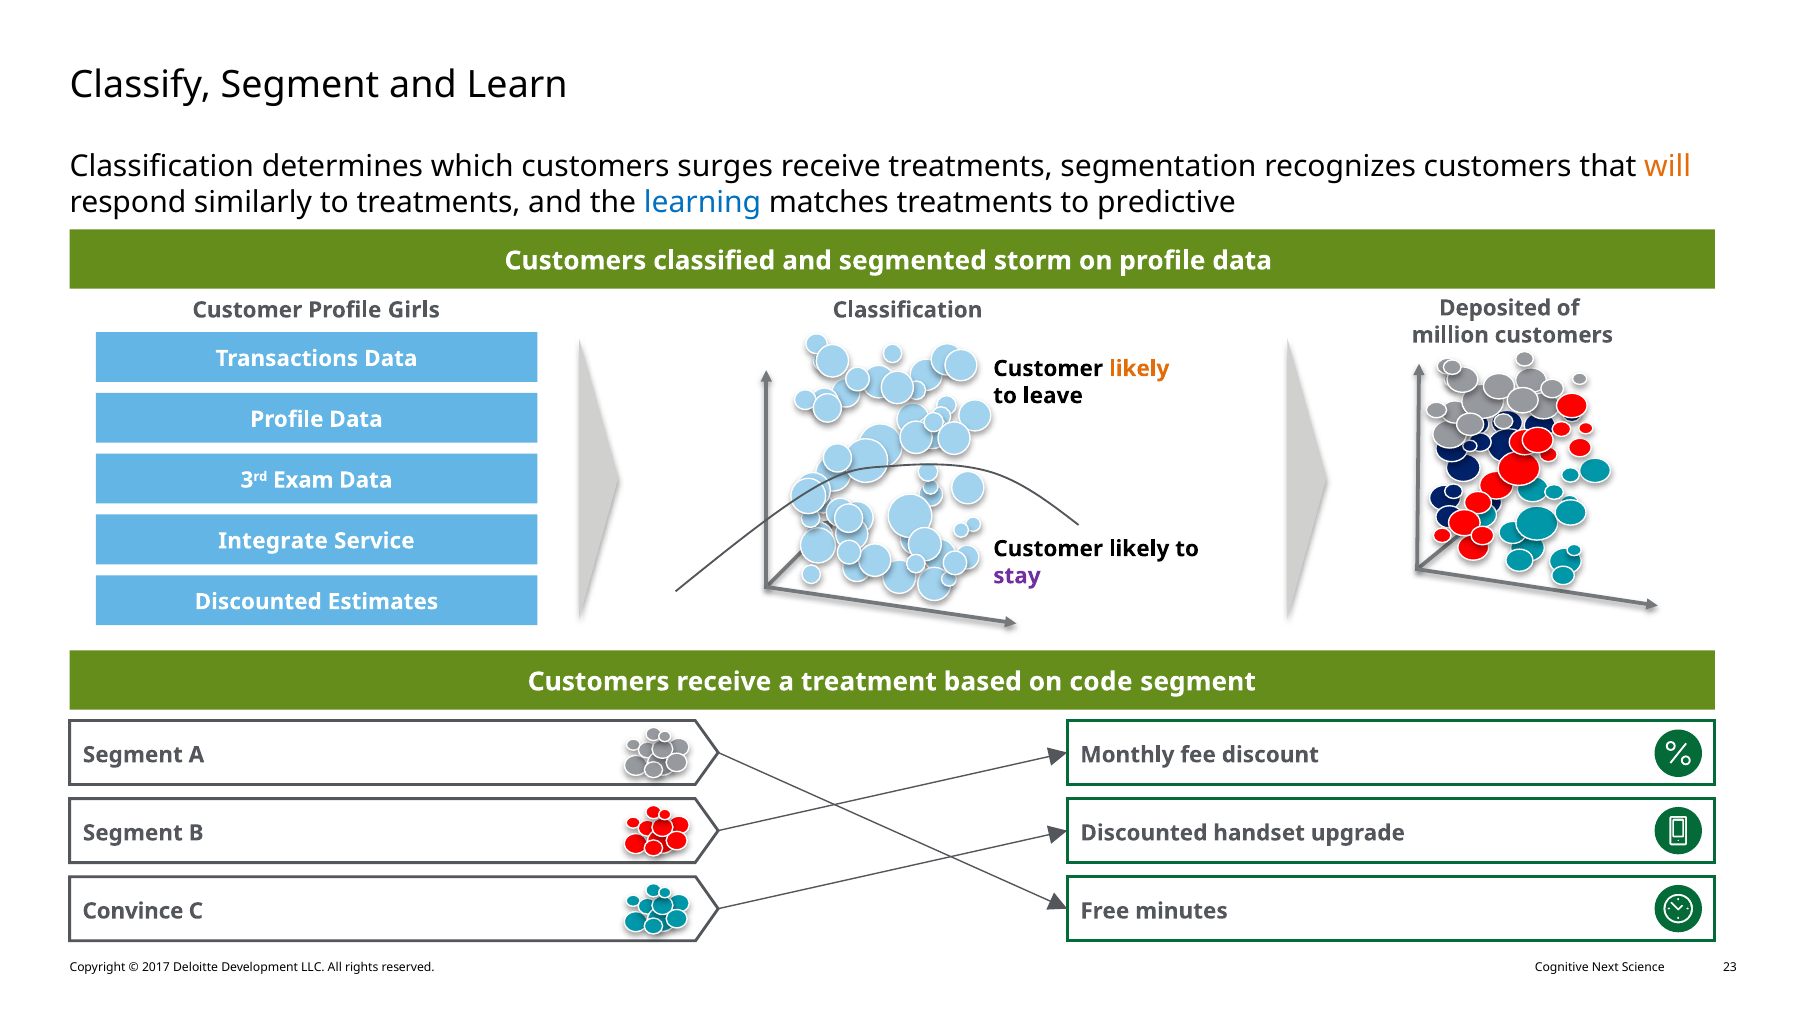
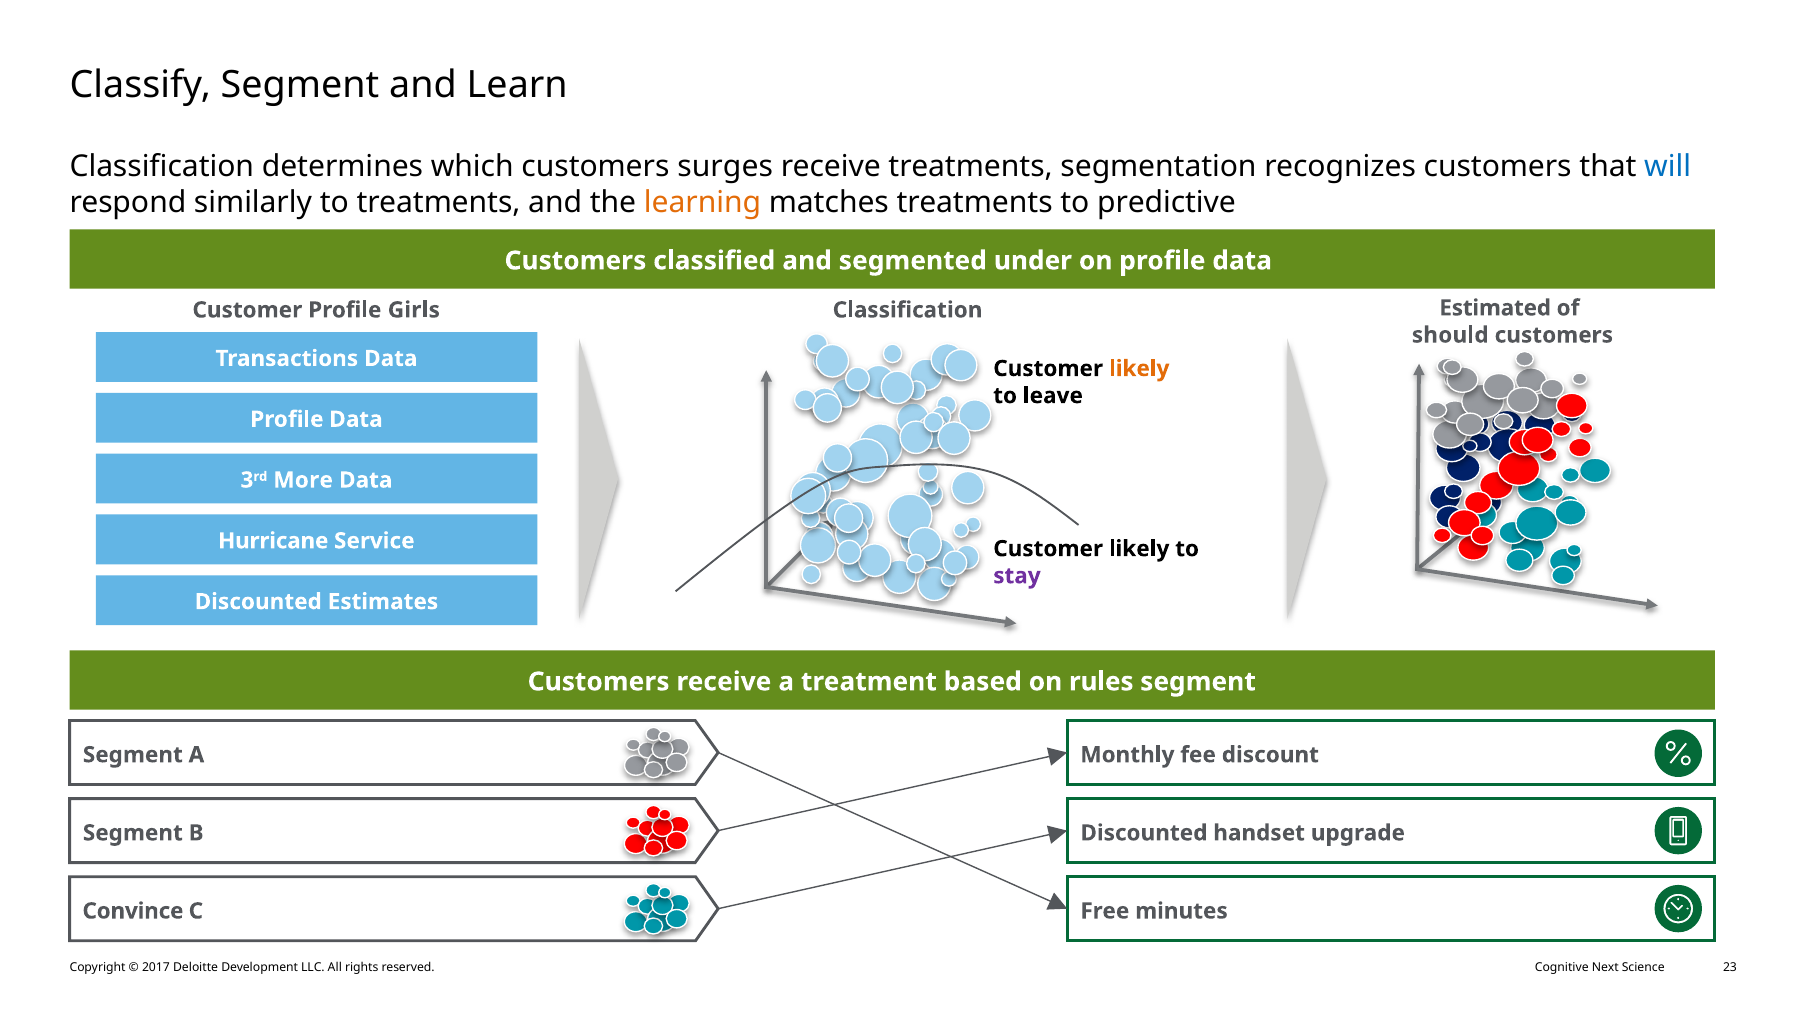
will colour: orange -> blue
learning colour: blue -> orange
storm: storm -> under
Deposited: Deposited -> Estimated
million: million -> should
Exam: Exam -> More
Integrate: Integrate -> Hurricane
code: code -> rules
